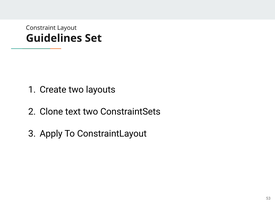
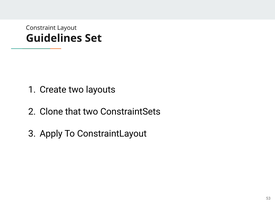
text: text -> that
